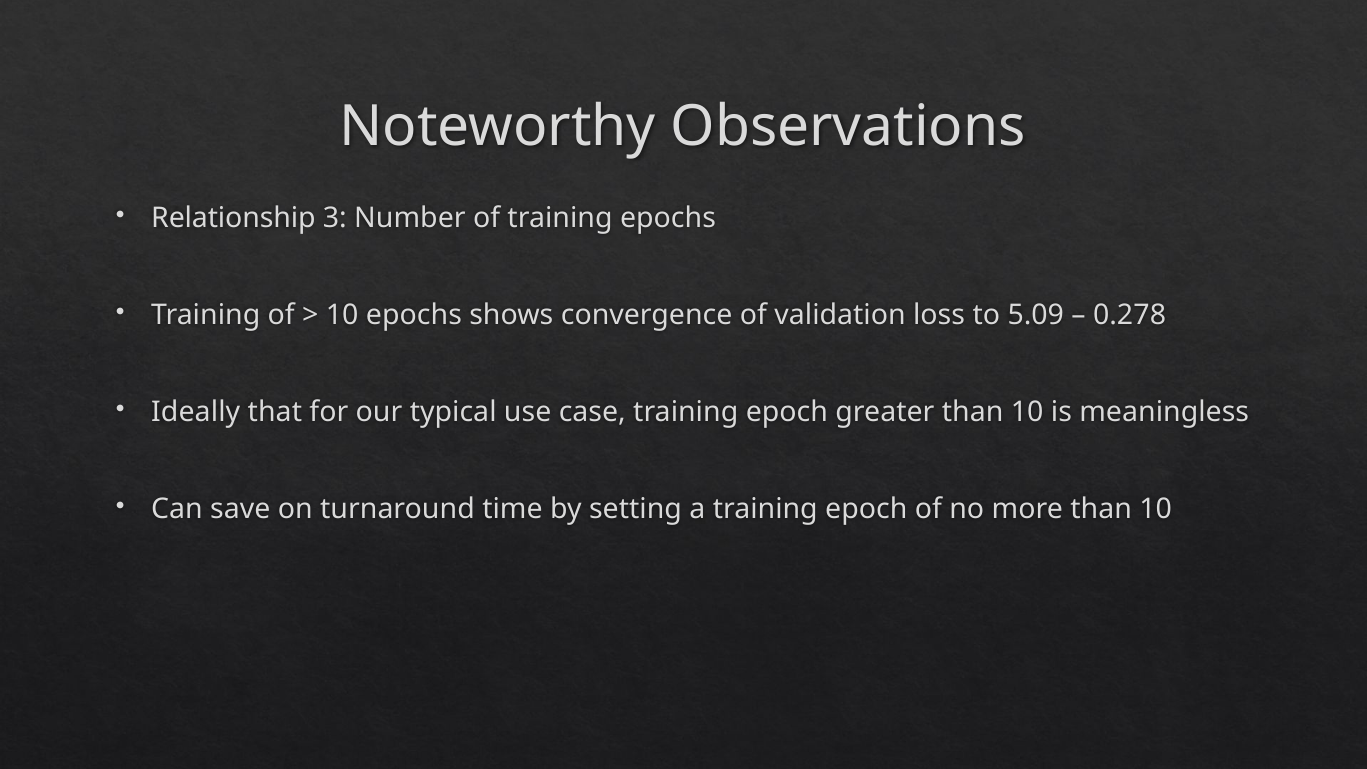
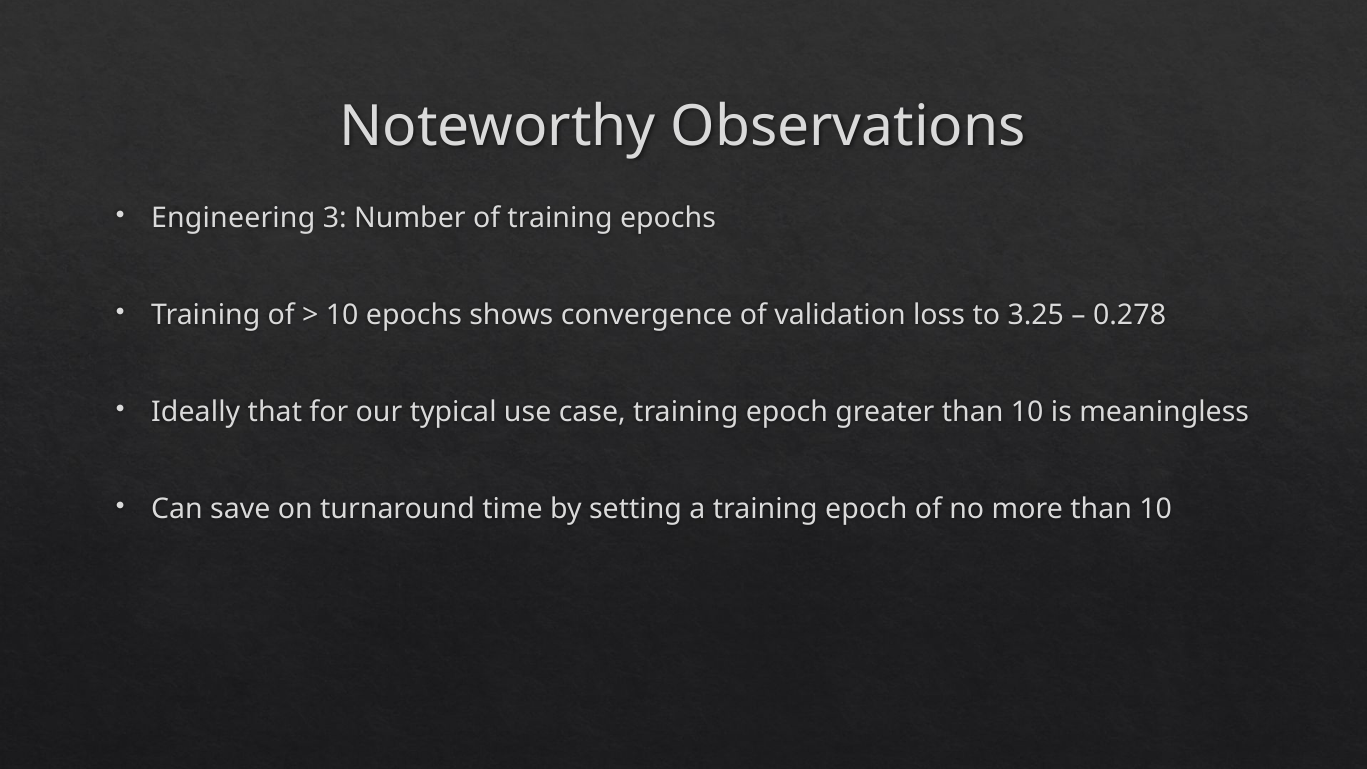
Relationship: Relationship -> Engineering
5.09: 5.09 -> 3.25
